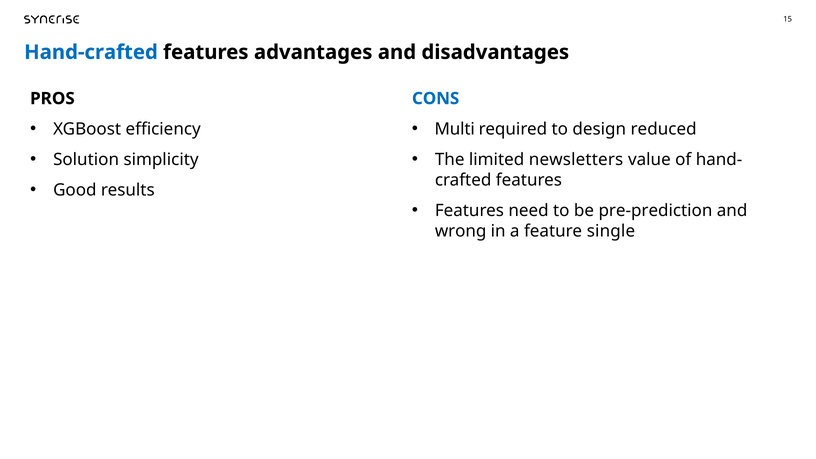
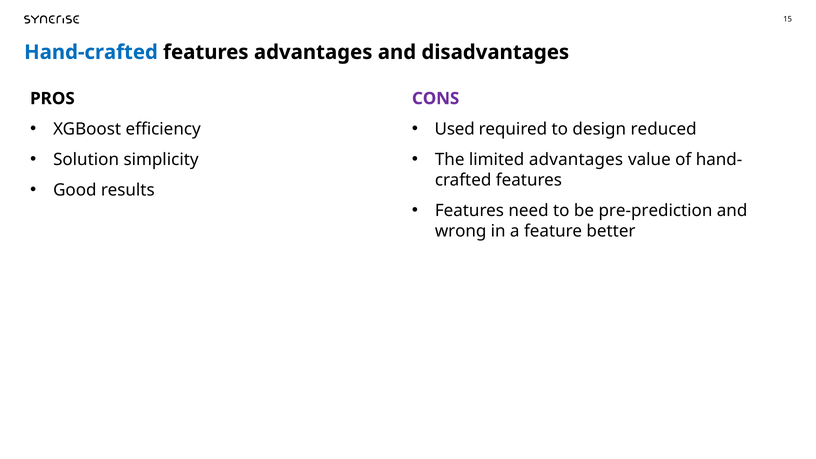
CONS colour: blue -> purple
Multi: Multi -> Used
limited newsletters: newsletters -> advantages
single: single -> better
